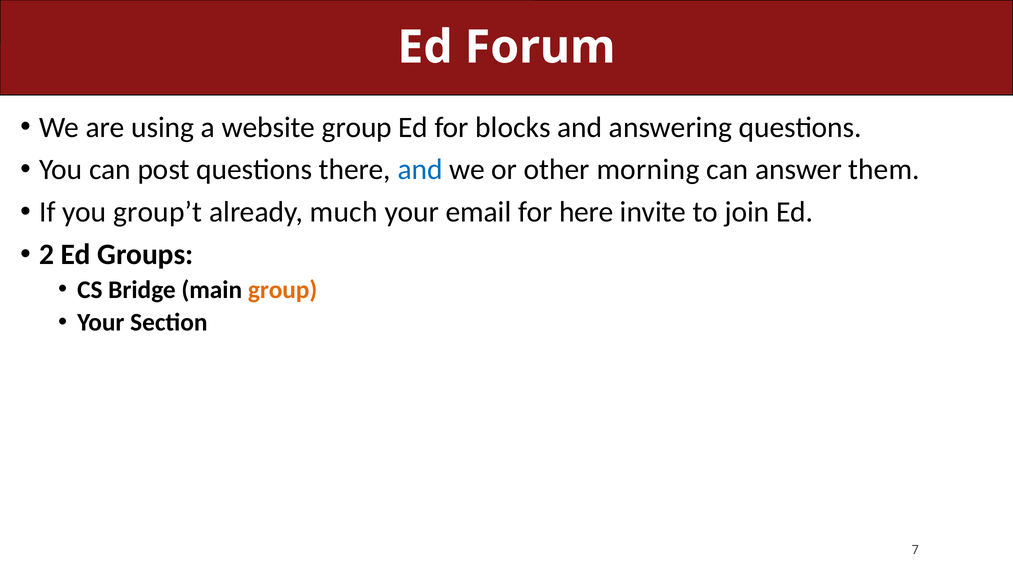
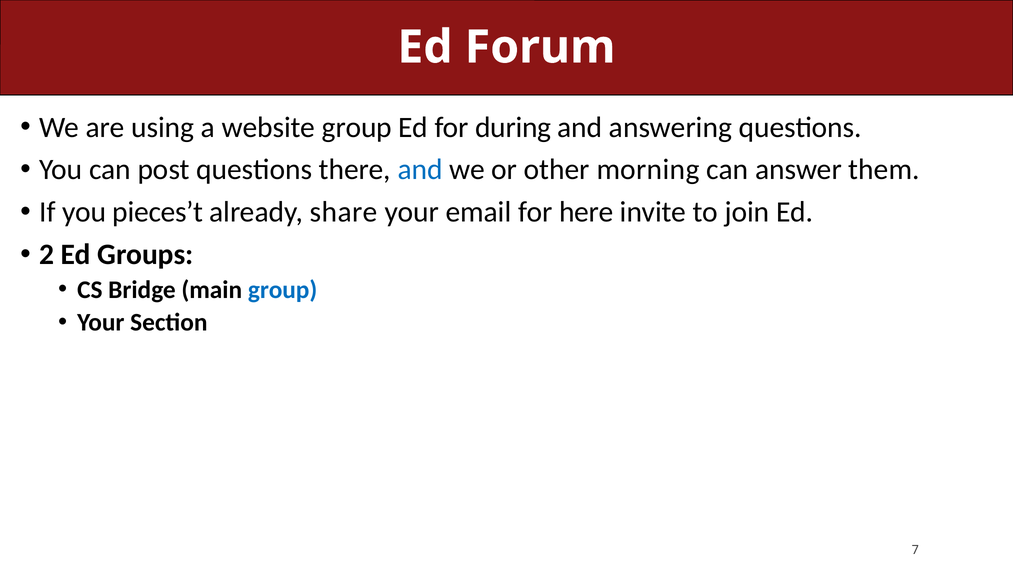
blocks: blocks -> during
group’t: group’t -> pieces’t
much: much -> share
group at (283, 290) colour: orange -> blue
